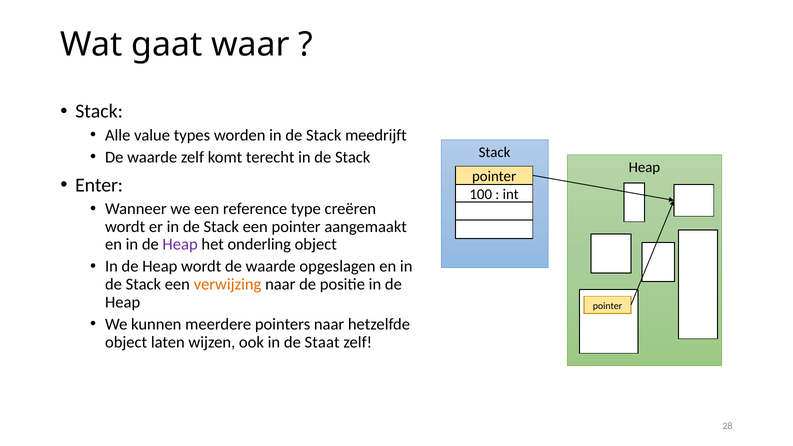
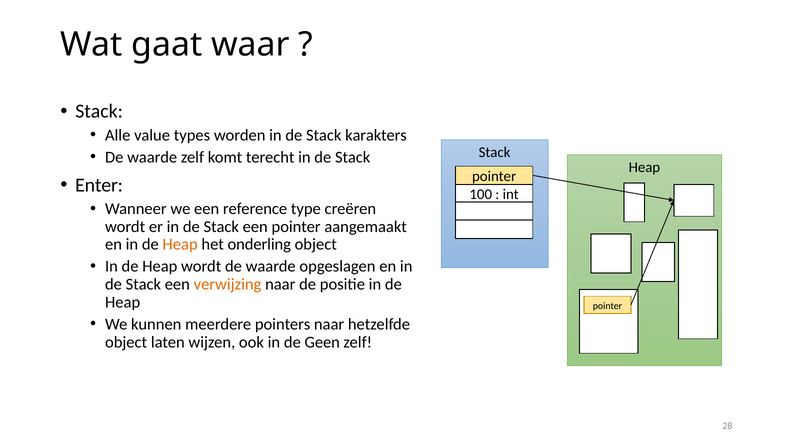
meedrijft: meedrijft -> karakters
Heap at (180, 245) colour: purple -> orange
Staat: Staat -> Geen
